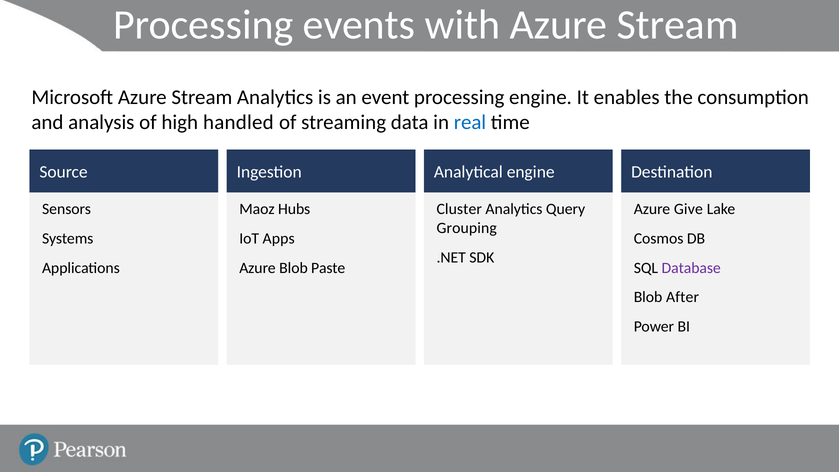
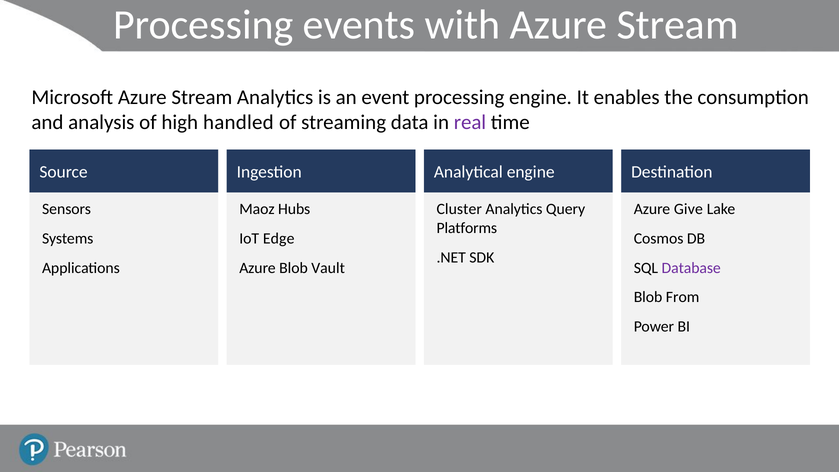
real colour: blue -> purple
Grouping: Grouping -> Platforms
Apps: Apps -> Edge
Paste: Paste -> Vault
After: After -> From
